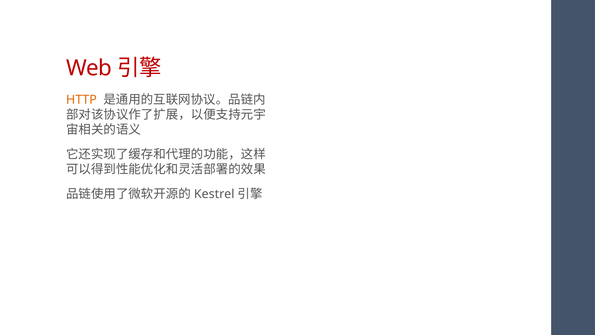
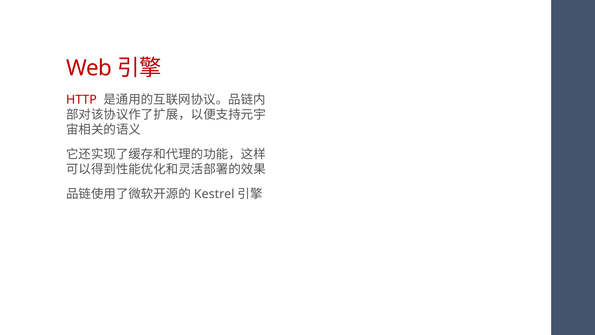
HTTP colour: orange -> red
